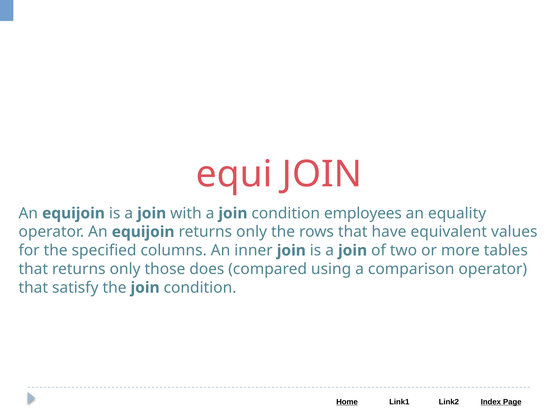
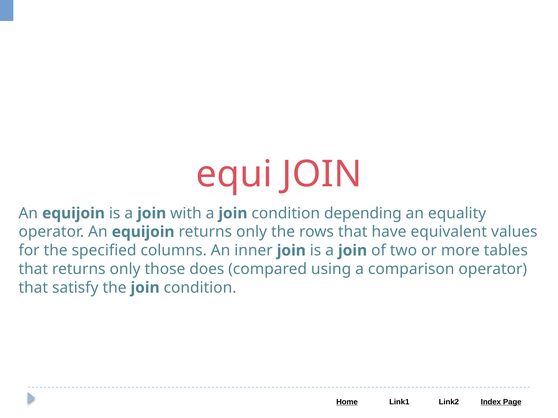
employees: employees -> depending
